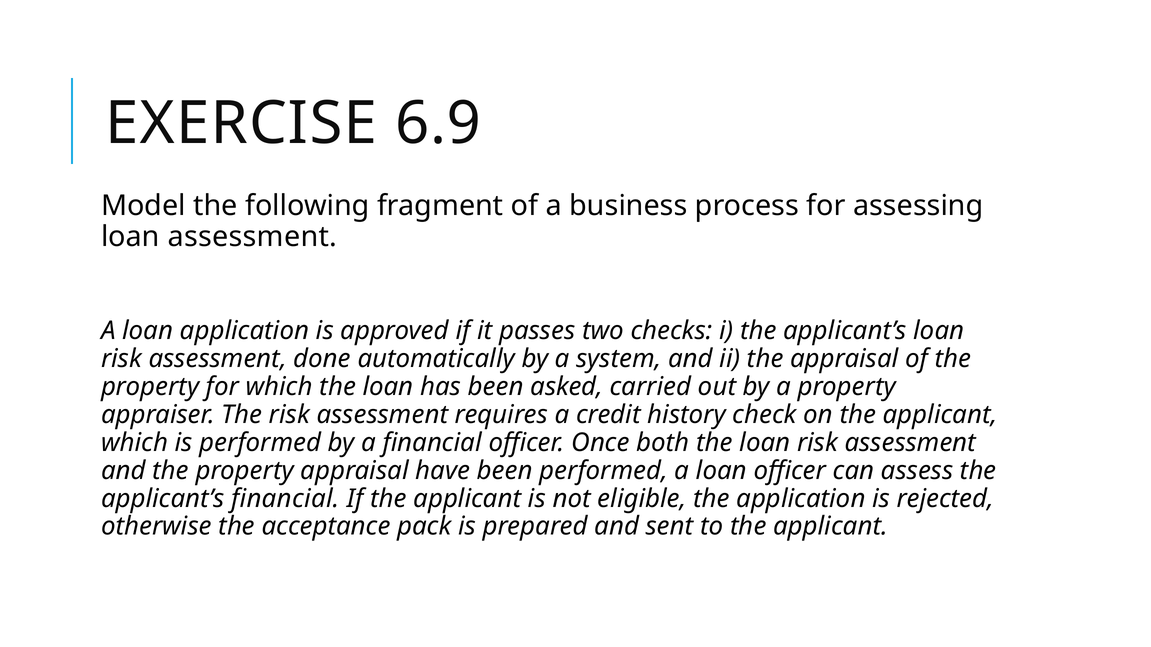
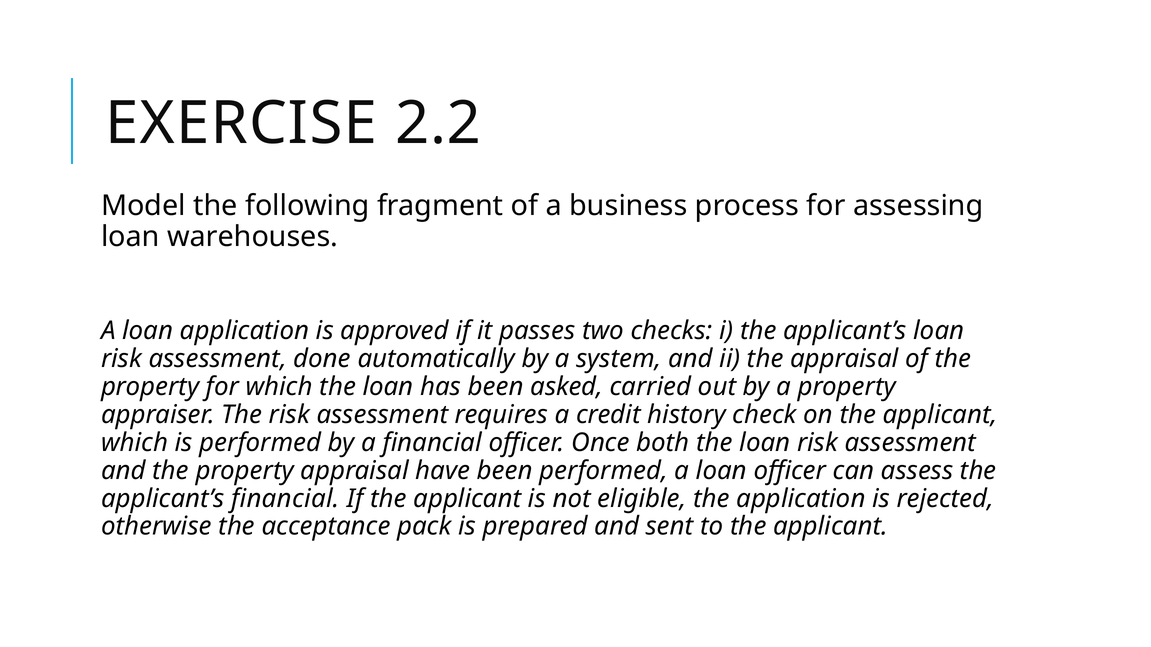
6.9: 6.9 -> 2.2
loan assessment: assessment -> warehouses
